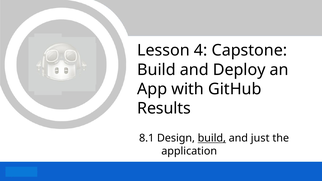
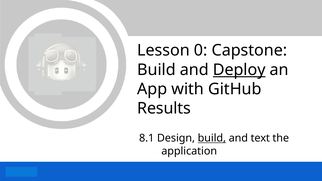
4: 4 -> 0
Deploy underline: none -> present
just: just -> text
